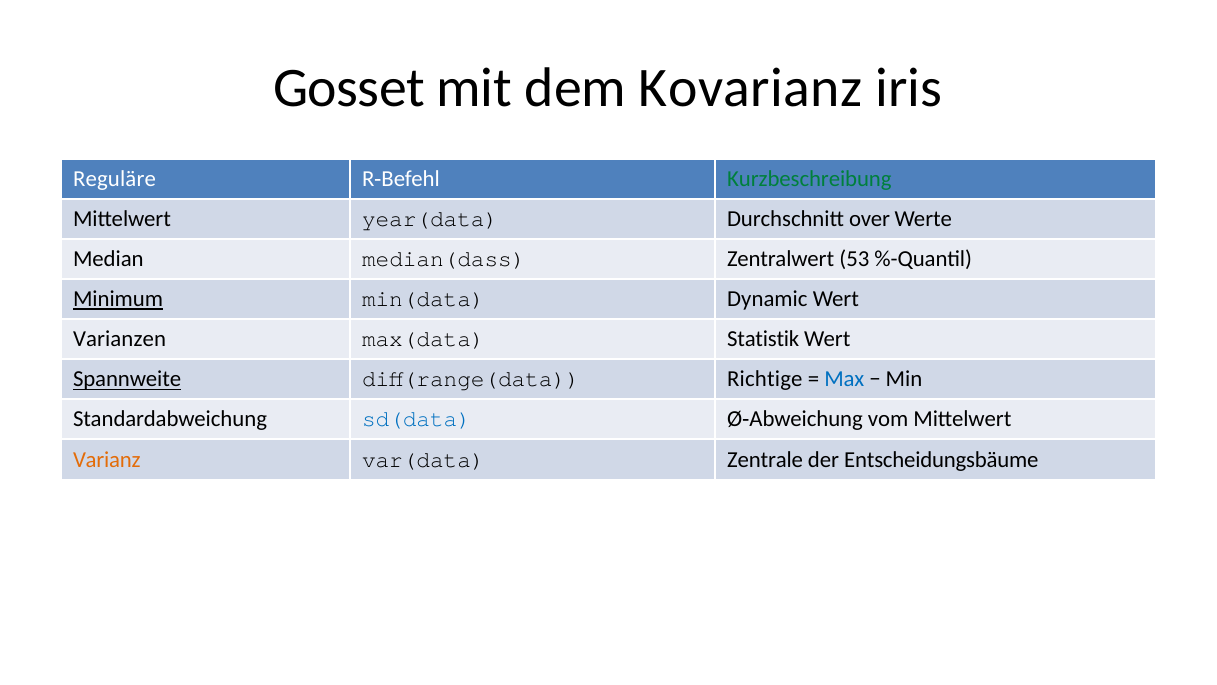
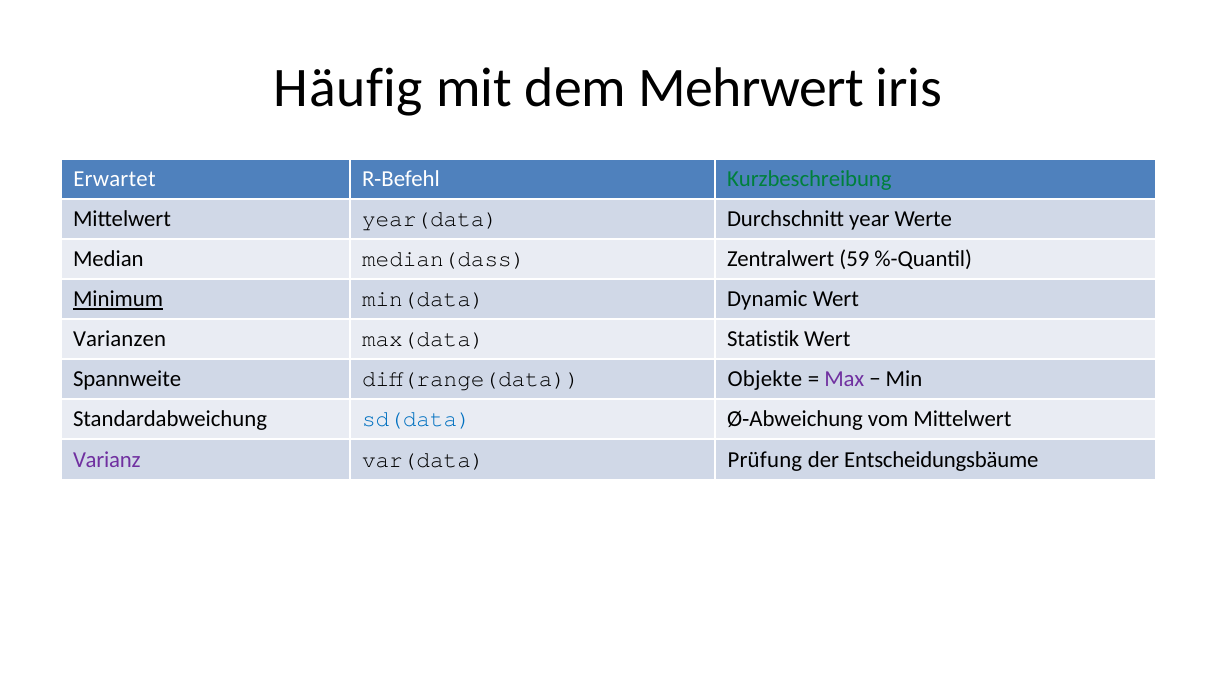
Gosset: Gosset -> Häufig
Kovarianz: Kovarianz -> Mehrwert
Reguläre: Reguläre -> Erwartet
over: over -> year
53: 53 -> 59
Spannweite underline: present -> none
Richtige: Richtige -> Objekte
Max colour: blue -> purple
Varianz colour: orange -> purple
Zentrale: Zentrale -> Prüfung
